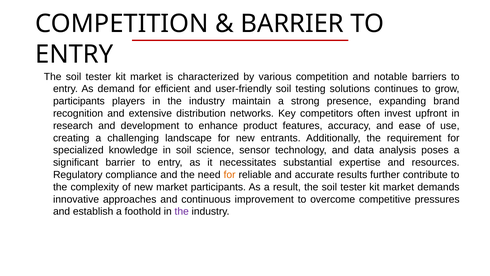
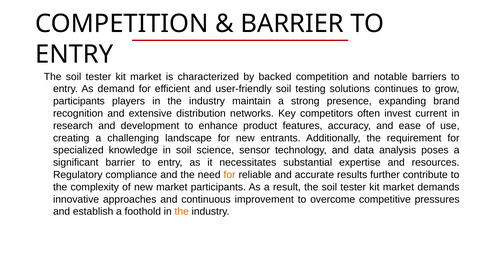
various: various -> backed
upfront: upfront -> current
the at (182, 211) colour: purple -> orange
